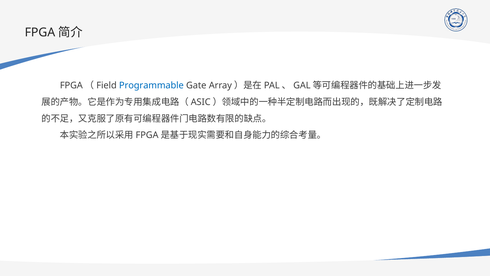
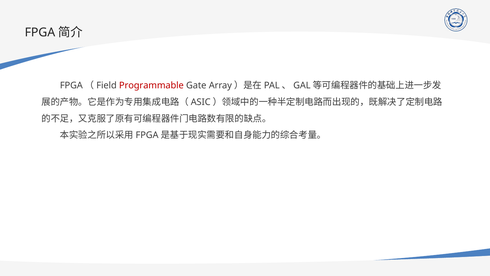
Programmable colour: blue -> red
